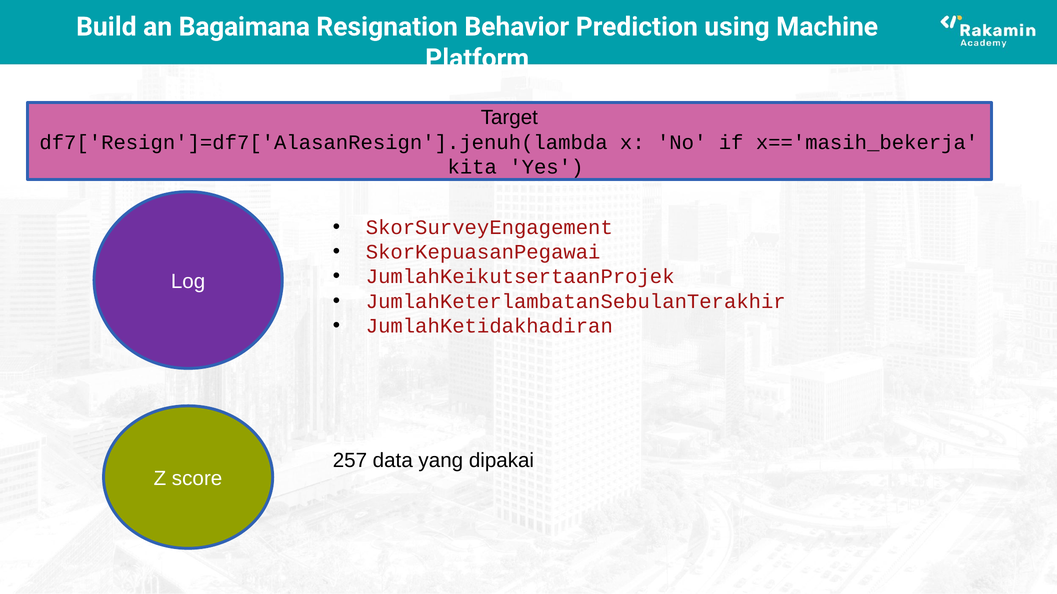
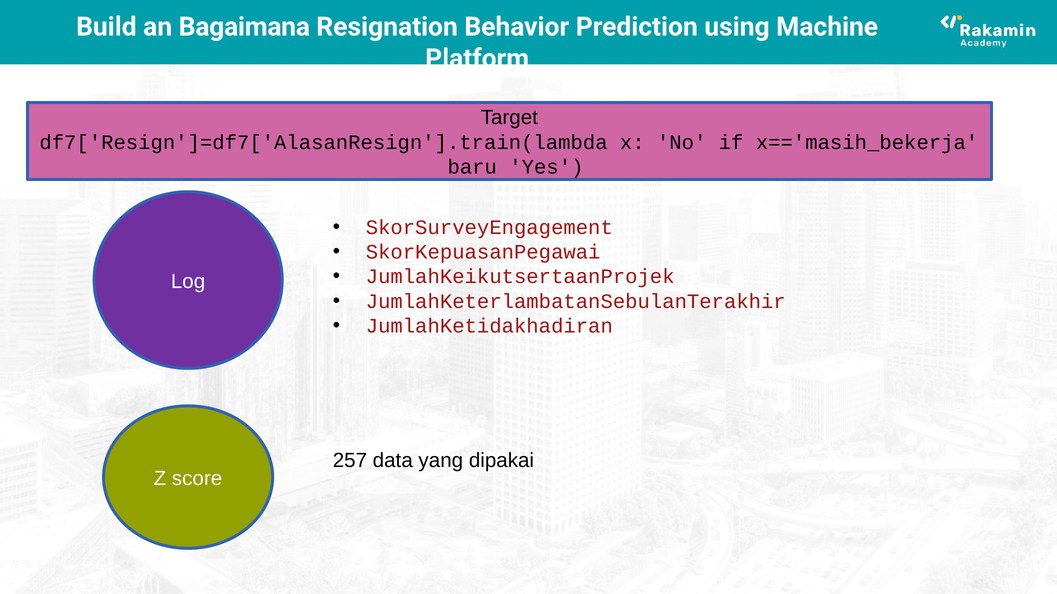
df7['Resign']=df7['AlasanResign'].jenuh(lambda: df7['Resign']=df7['AlasanResign'].jenuh(lambda -> df7['Resign']=df7['AlasanResign'].train(lambda
kita: kita -> baru
